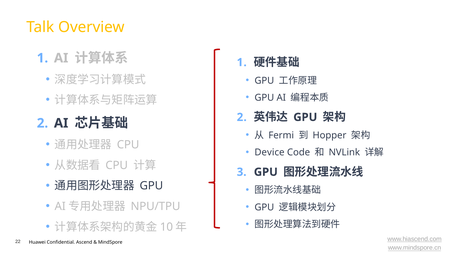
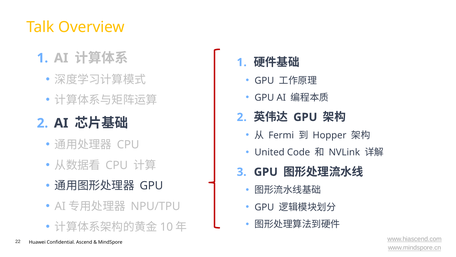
Device: Device -> United
